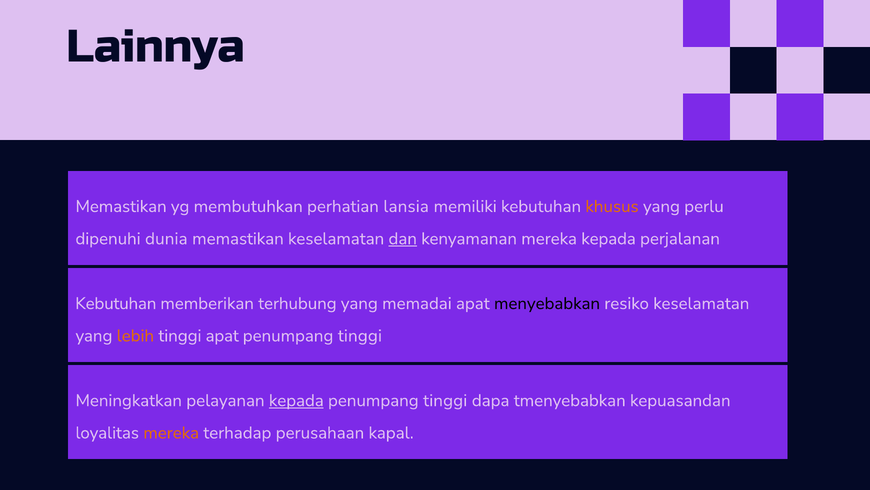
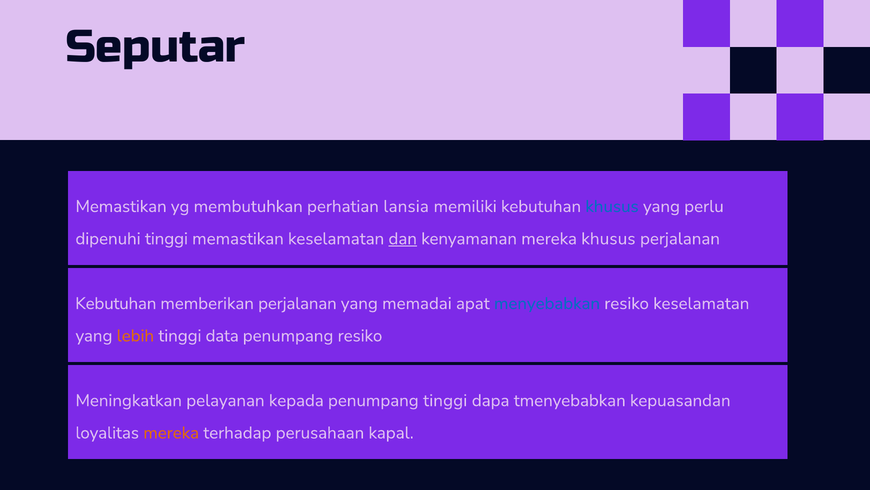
Lainnya: Lainnya -> Seputar
khusus at (612, 206) colour: orange -> blue
dipenuhi dunia: dunia -> tinggi
mereka kepada: kepada -> khusus
memberikan terhubung: terhubung -> perjalanan
menyebabkan colour: black -> blue
tinggi apat: apat -> data
tinggi at (360, 335): tinggi -> resiko
kepada at (296, 400) underline: present -> none
